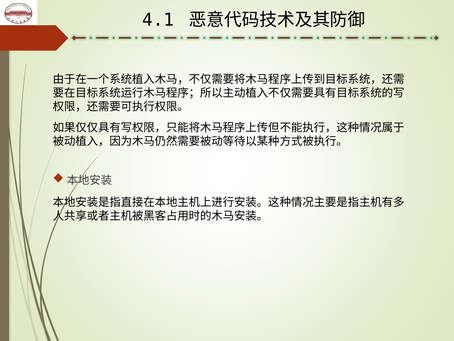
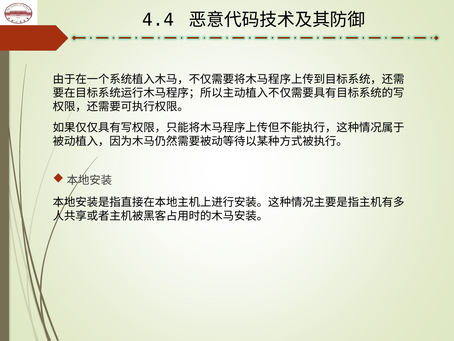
4.1: 4.1 -> 4.4
